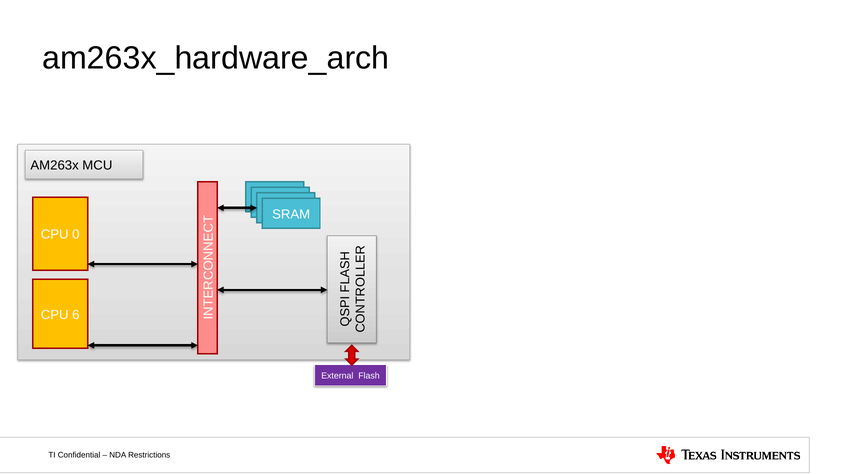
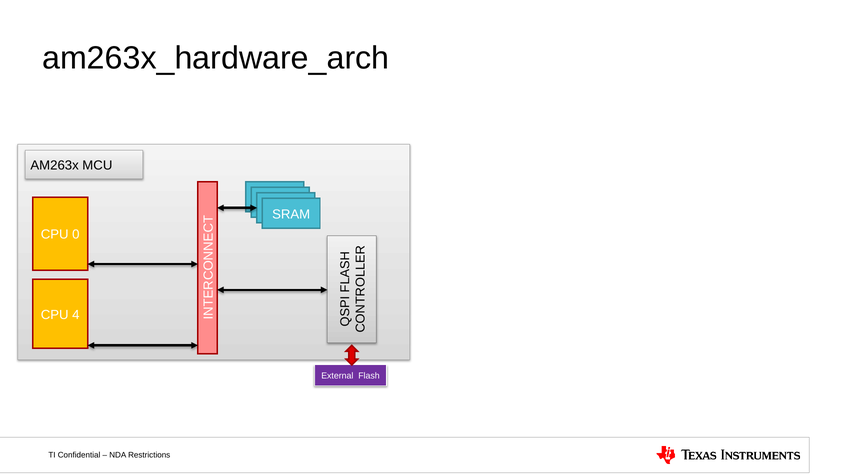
6: 6 -> 4
